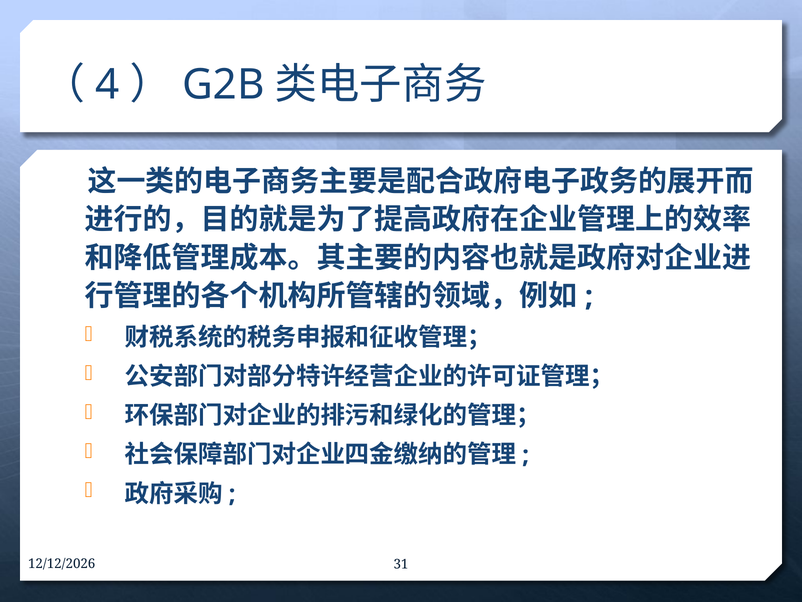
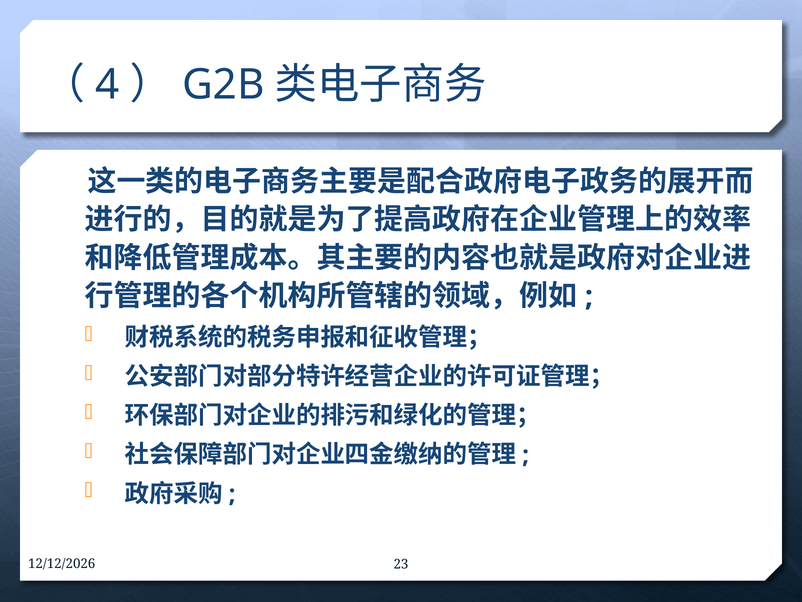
31: 31 -> 23
